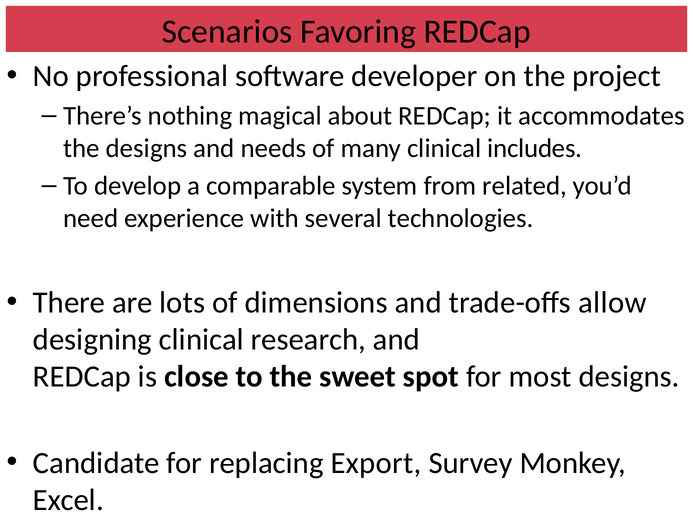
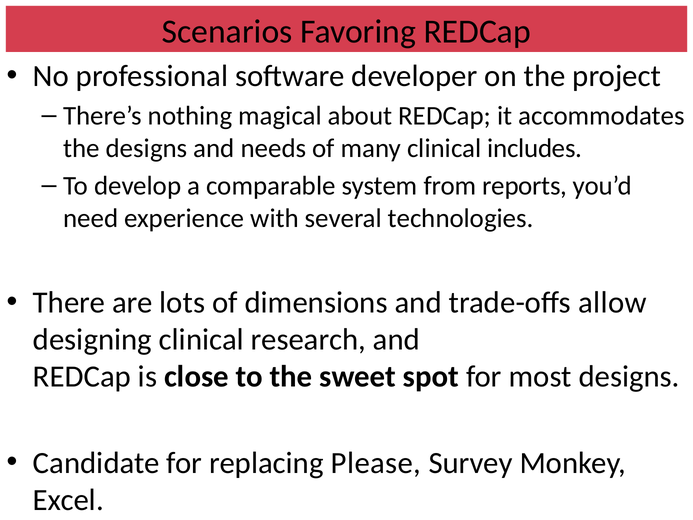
related: related -> reports
Export: Export -> Please
